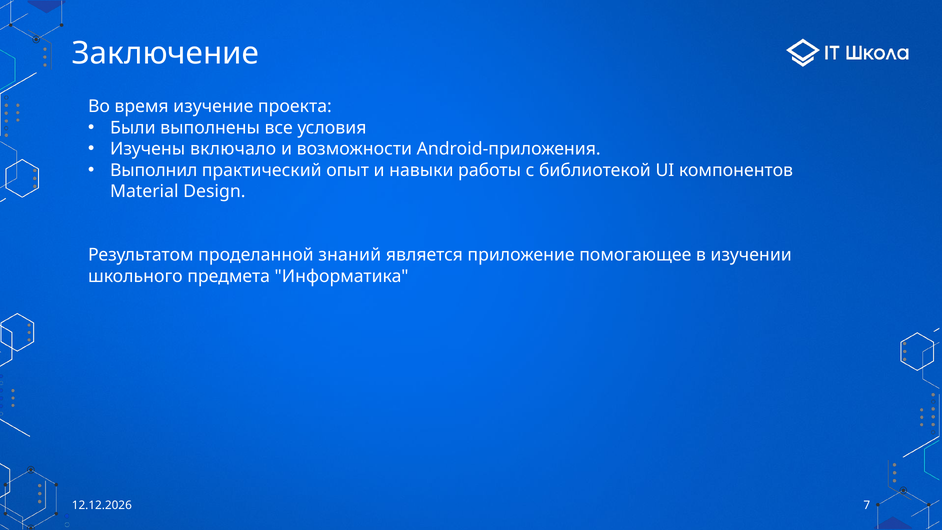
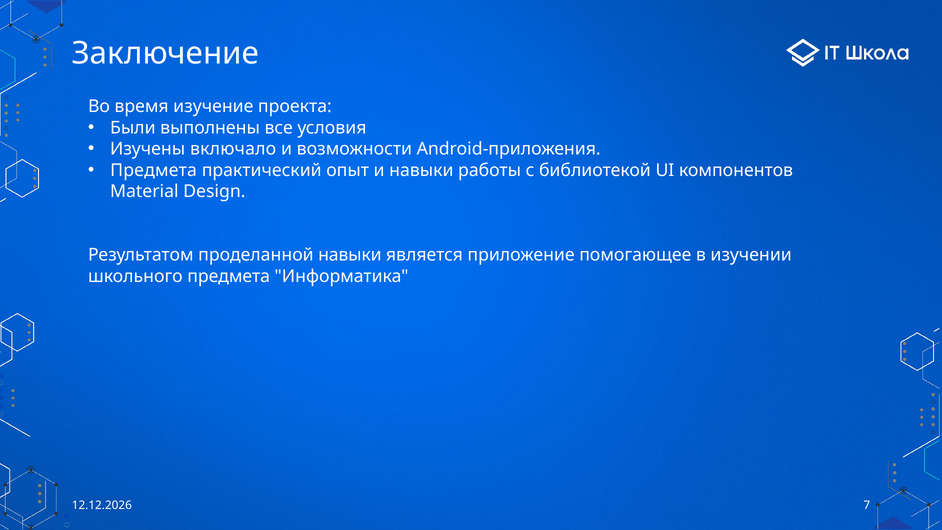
Выполнил at (154, 170): Выполнил -> Предмета
проделанной знаний: знаний -> навыки
